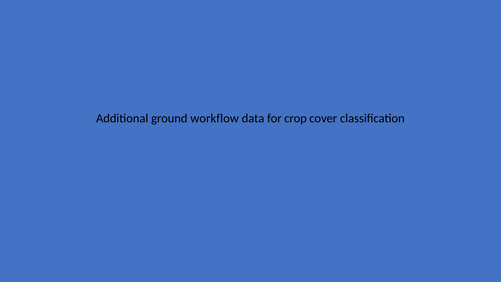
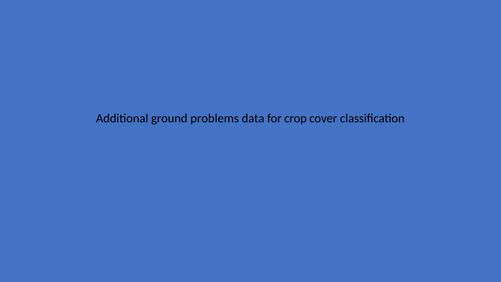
workflow: workflow -> problems
